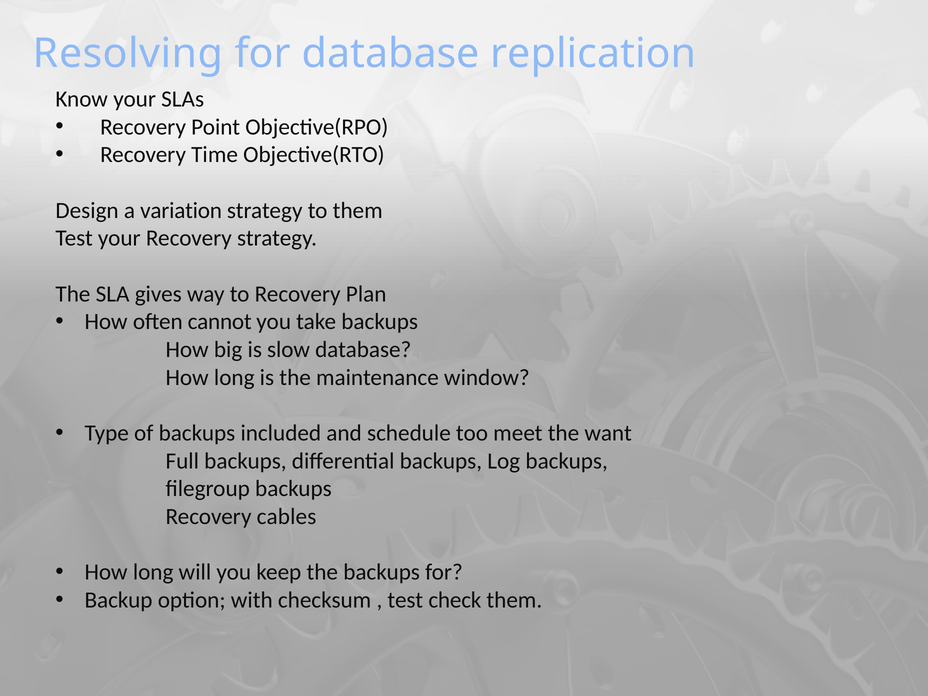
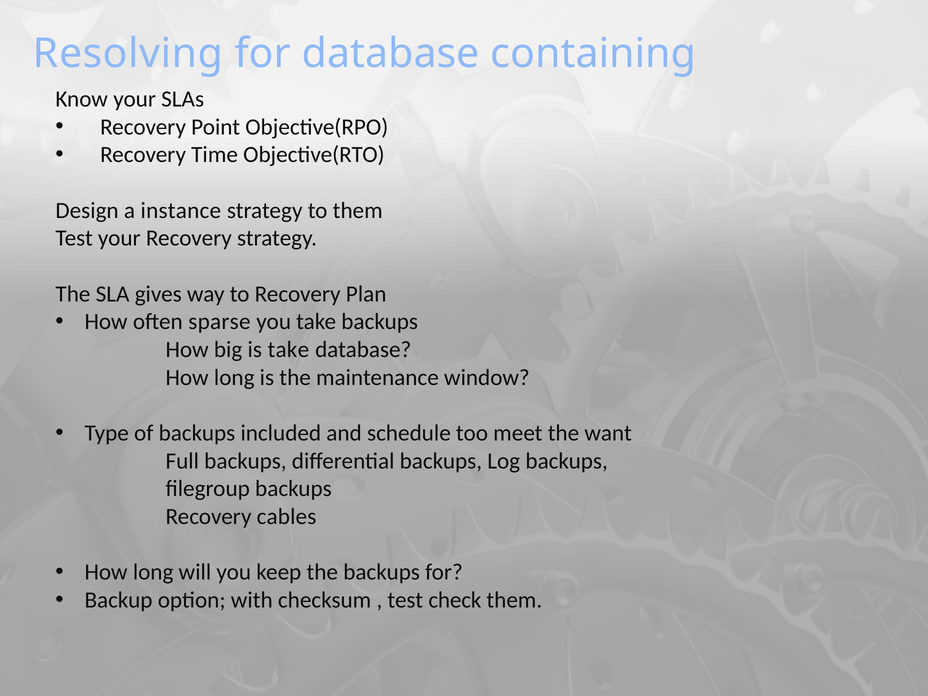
replication: replication -> containing
variation: variation -> instance
cannot: cannot -> sparse
is slow: slow -> take
